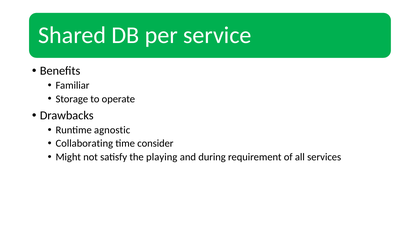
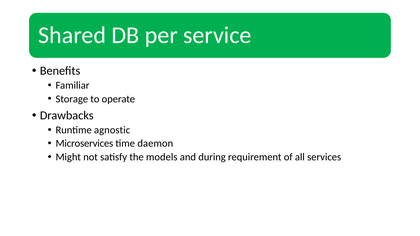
Collaborating: Collaborating -> Microservices
consider: consider -> daemon
playing: playing -> models
